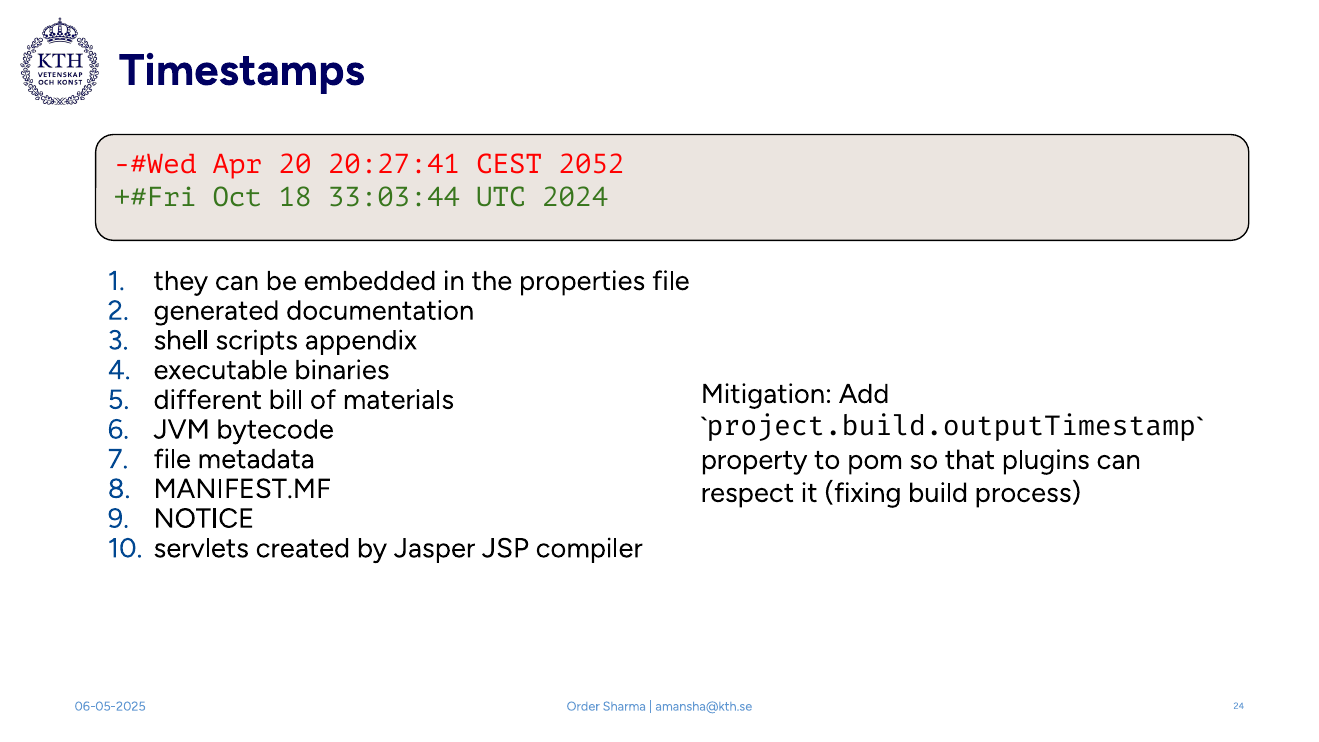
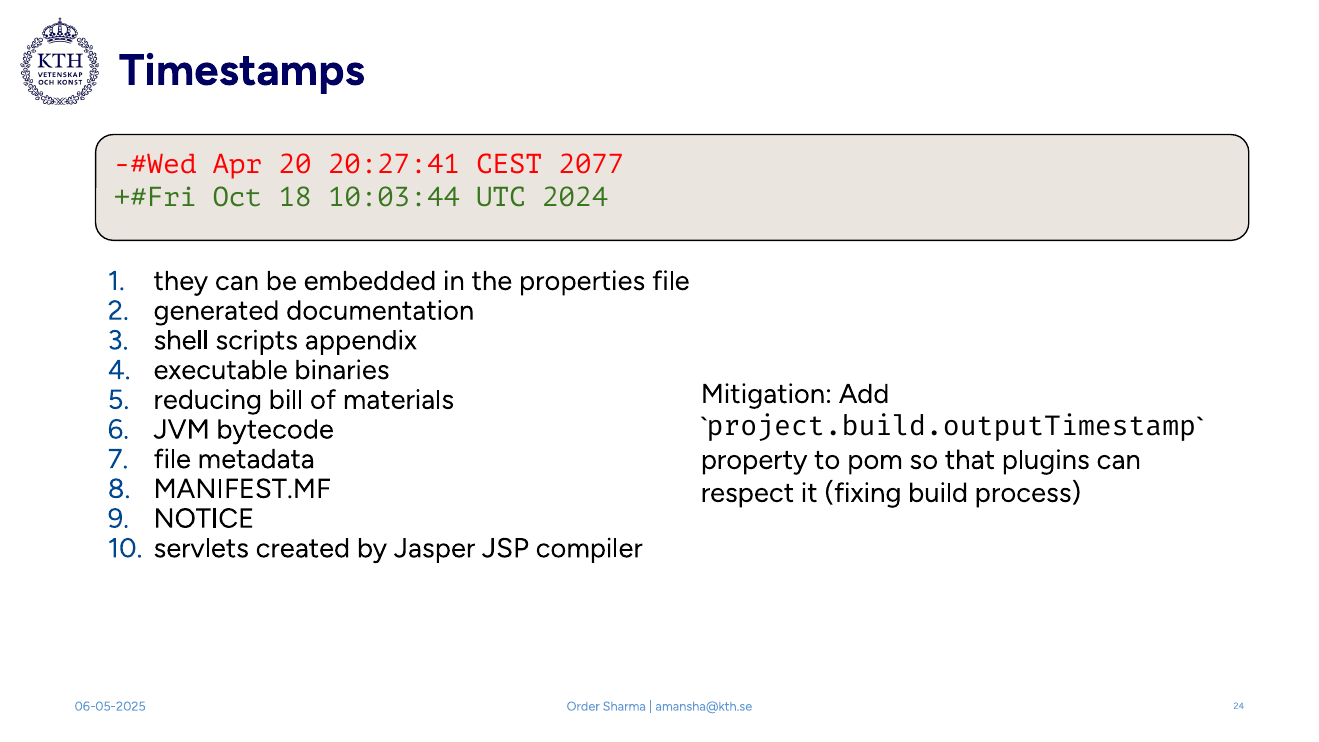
2052: 2052 -> 2077
33:03:44: 33:03:44 -> 10:03:44
different: different -> reducing
